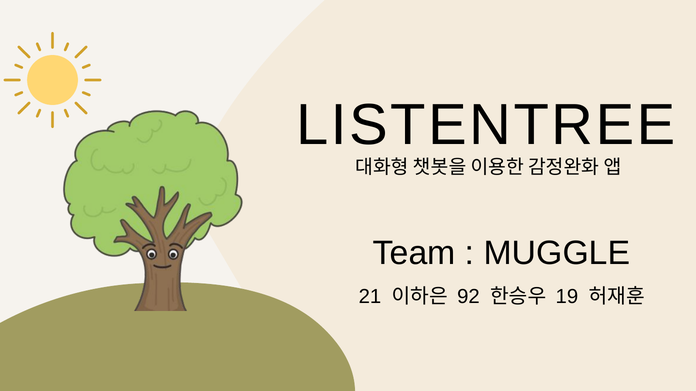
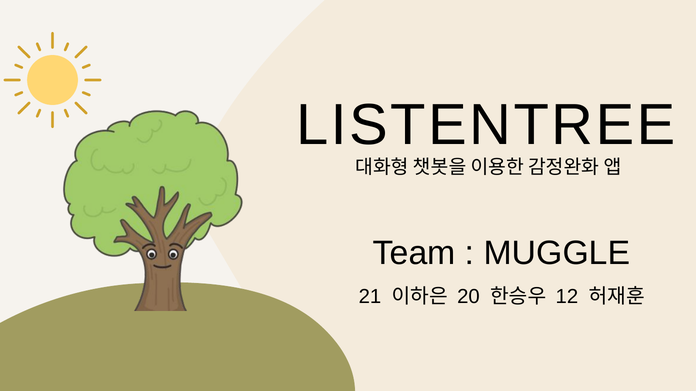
92: 92 -> 20
19: 19 -> 12
